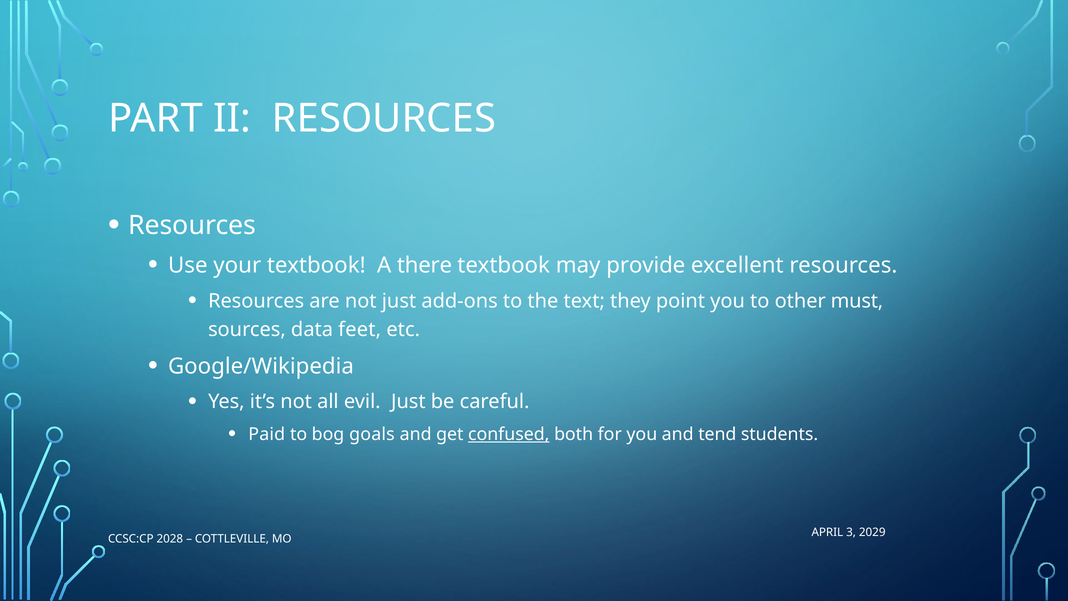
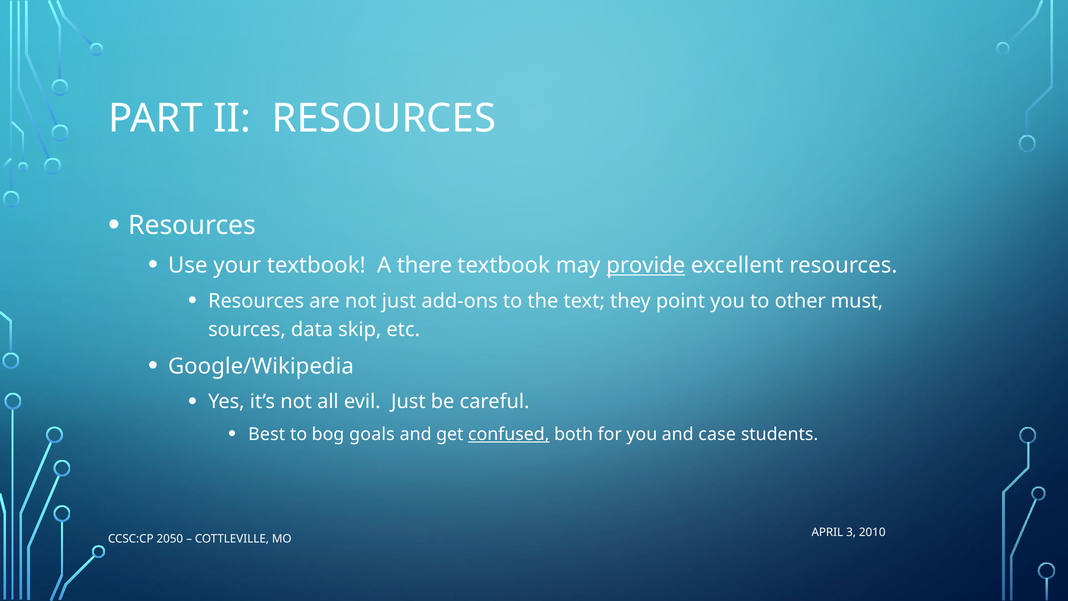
provide underline: none -> present
feet: feet -> skip
Paid: Paid -> Best
tend: tend -> case
2029: 2029 -> 2010
2028: 2028 -> 2050
